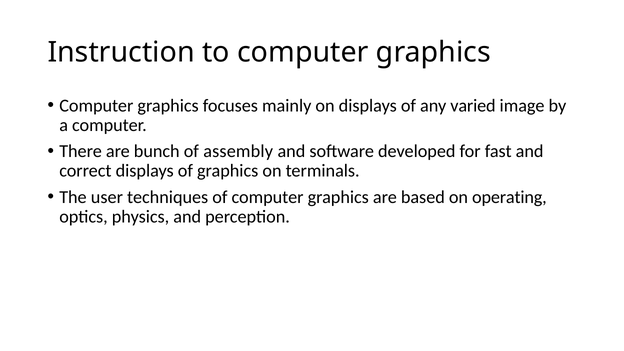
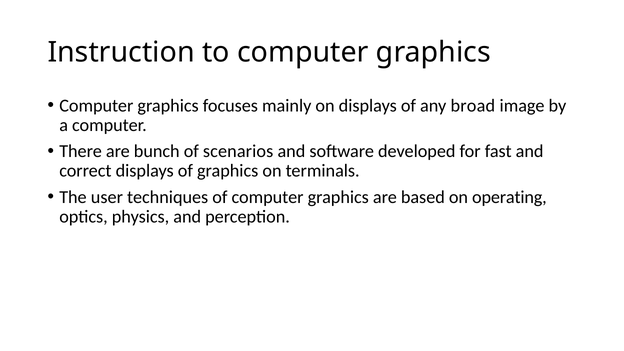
varied: varied -> broad
assembly: assembly -> scenarios
